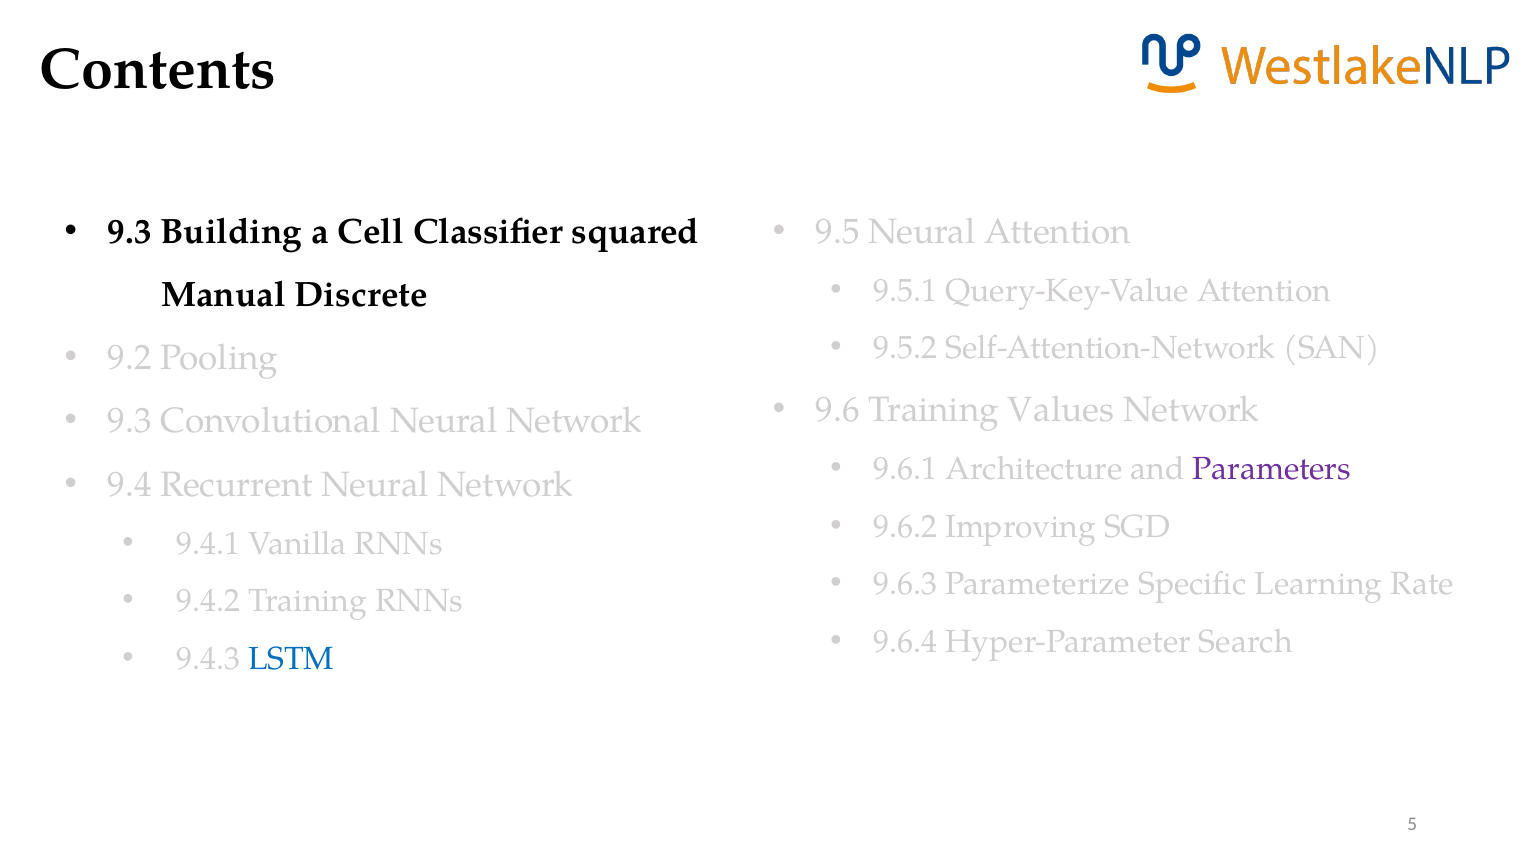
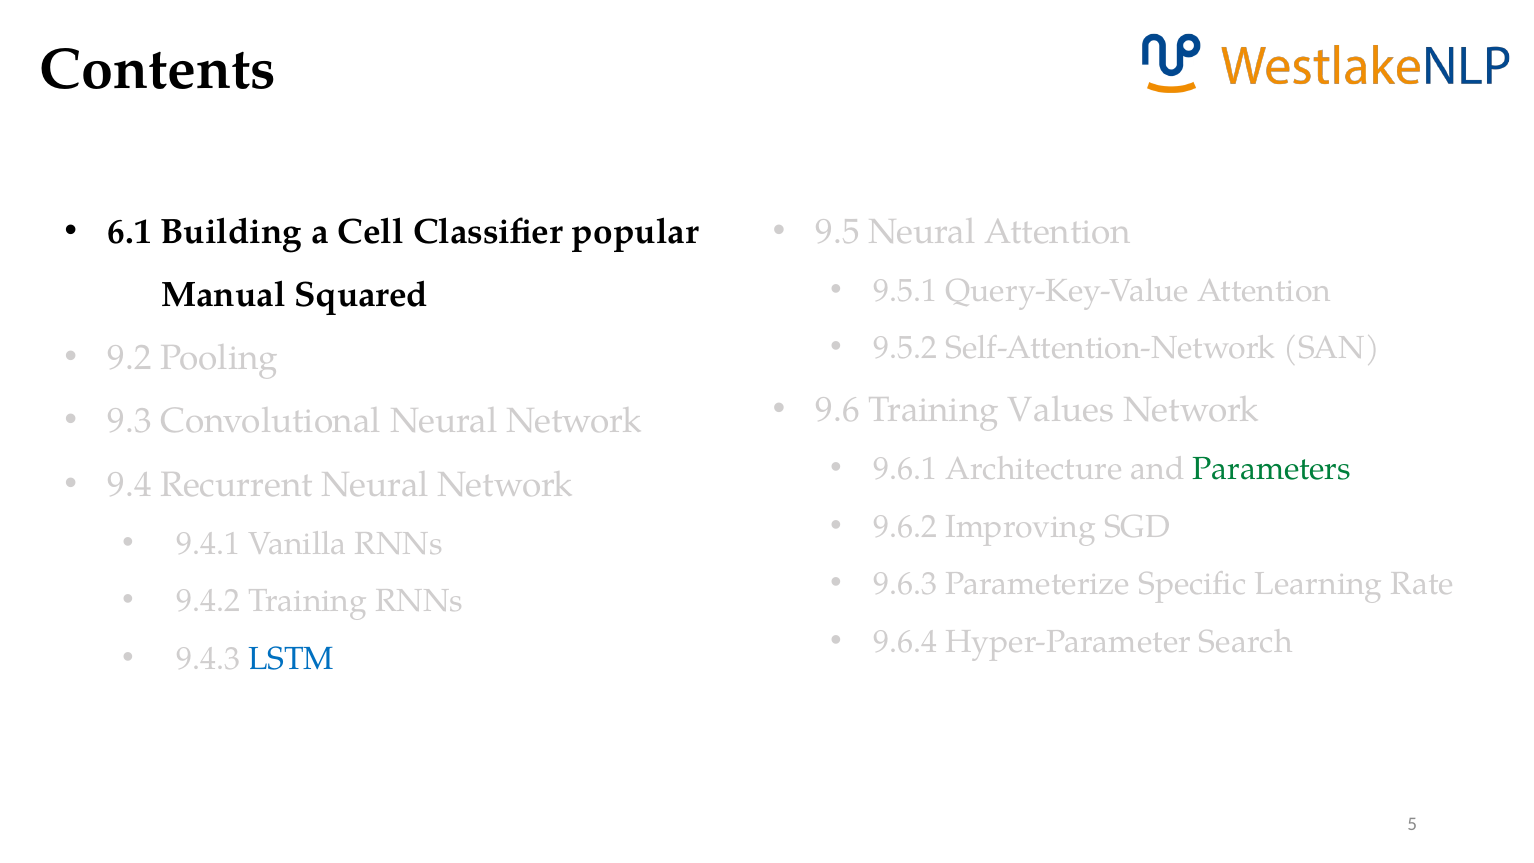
9.3 at (130, 231): 9.3 -> 6.1
squared: squared -> popular
Discrete: Discrete -> Squared
Parameters colour: purple -> green
